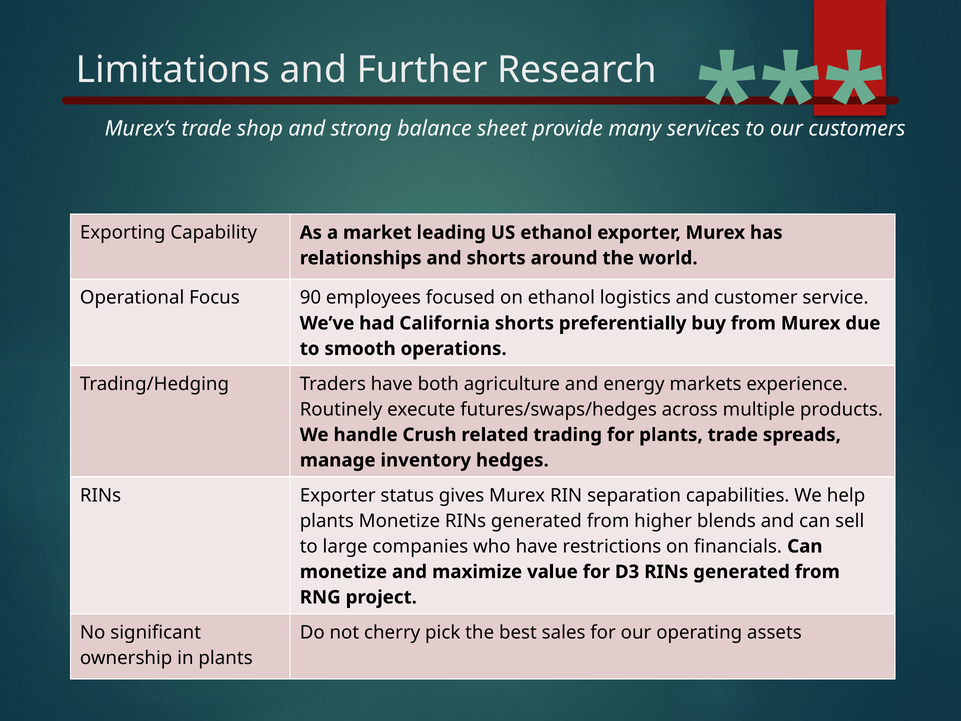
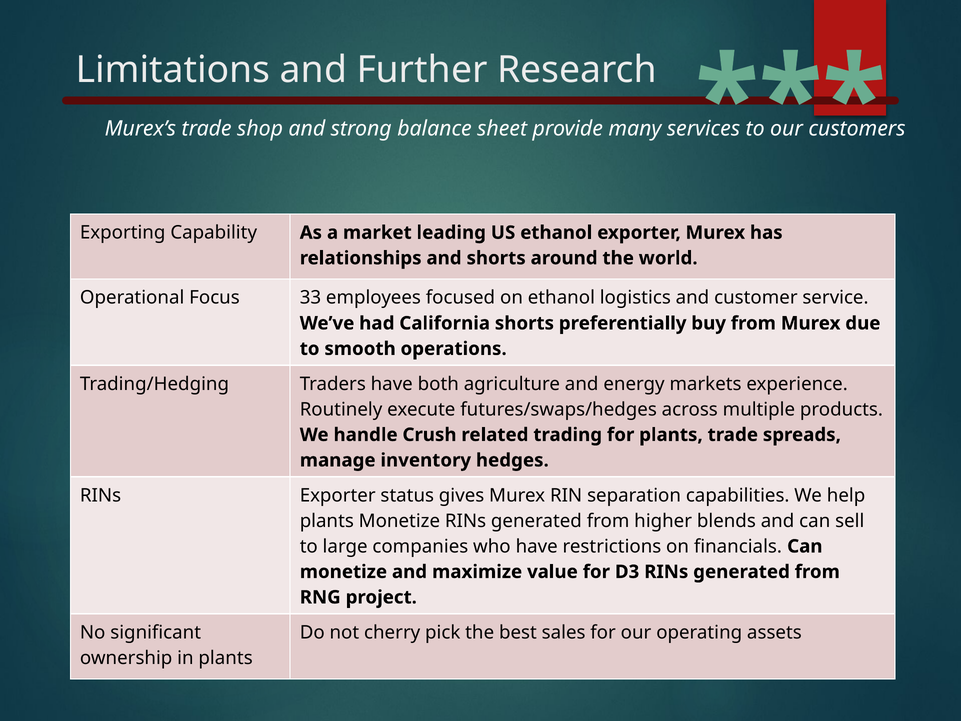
90: 90 -> 33
